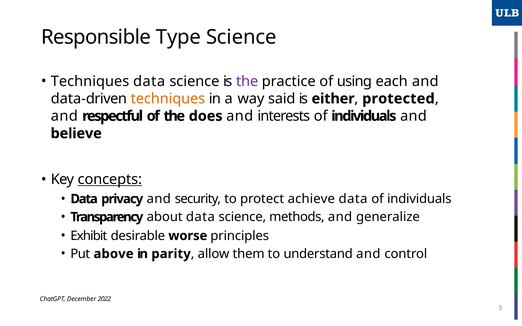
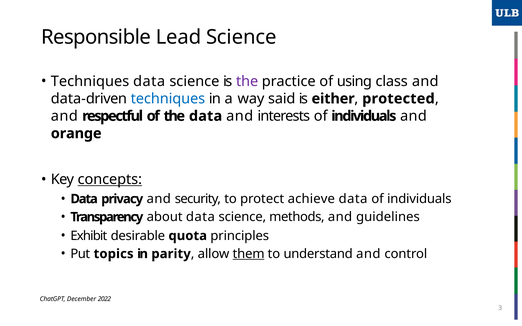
Type: Type -> Lead
each: each -> class
techniques at (168, 99) colour: orange -> blue
the does: does -> data
believe: believe -> orange
generalize: generalize -> guidelines
worse: worse -> quota
above: above -> topics
them underline: none -> present
